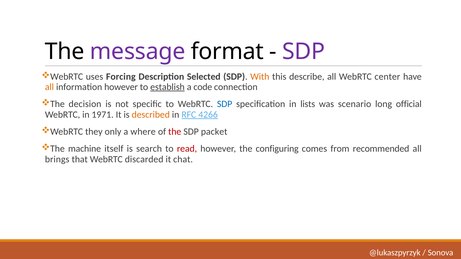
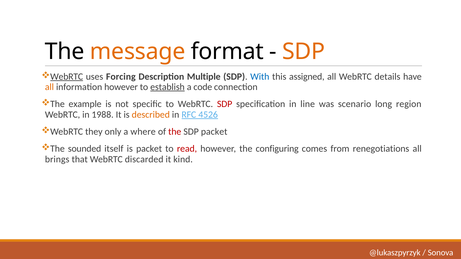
message colour: purple -> orange
SDP at (304, 52) colour: purple -> orange
WebRTC at (67, 77) underline: none -> present
Selected: Selected -> Multiple
With colour: orange -> blue
describe: describe -> assigned
center: center -> details
decision: decision -> example
SDP at (225, 104) colour: blue -> red
lists: lists -> line
official: official -> region
1971: 1971 -> 1988
4266: 4266 -> 4526
machine: machine -> sounded
is search: search -> packet
recommended: recommended -> renegotiations
chat: chat -> kind
